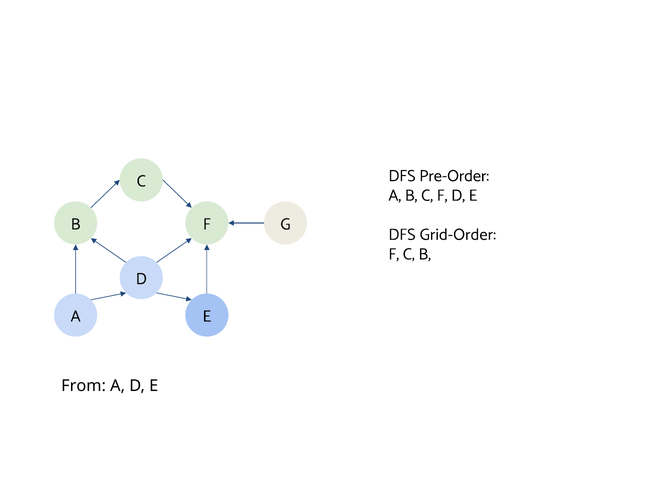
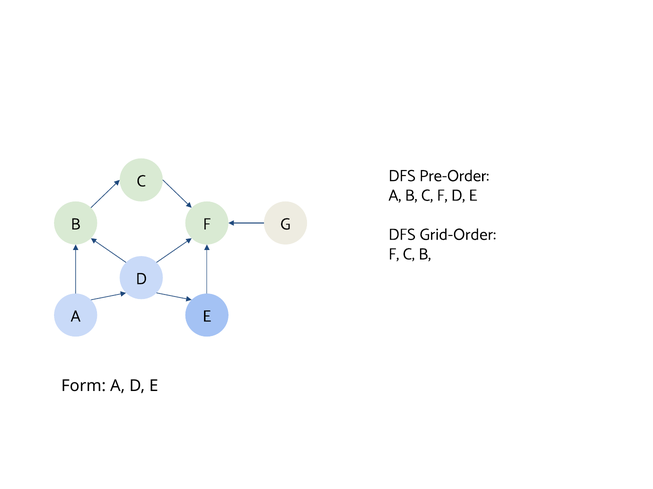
From: From -> Form
